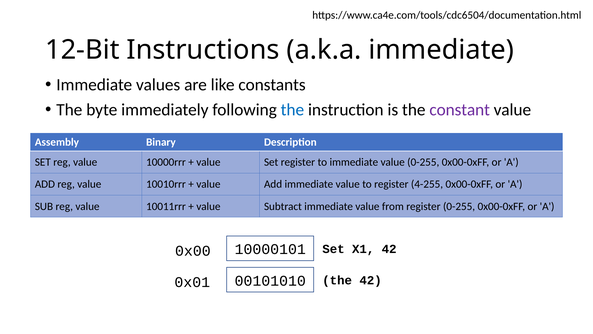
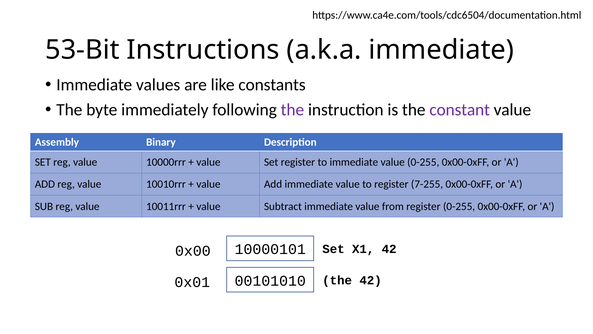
12-Bit: 12-Bit -> 53-Bit
the at (292, 110) colour: blue -> purple
4-255: 4-255 -> 7-255
